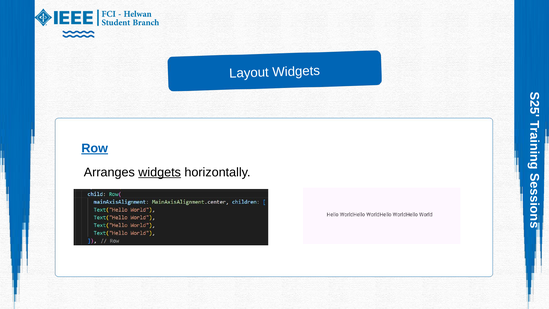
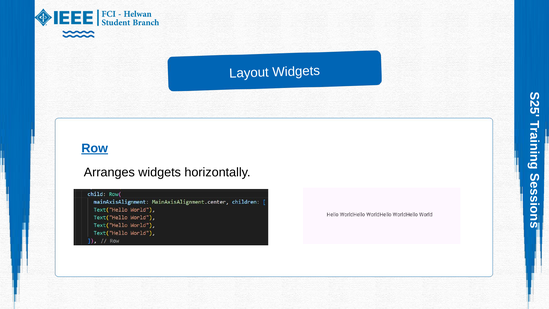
widgets at (160, 172) underline: present -> none
